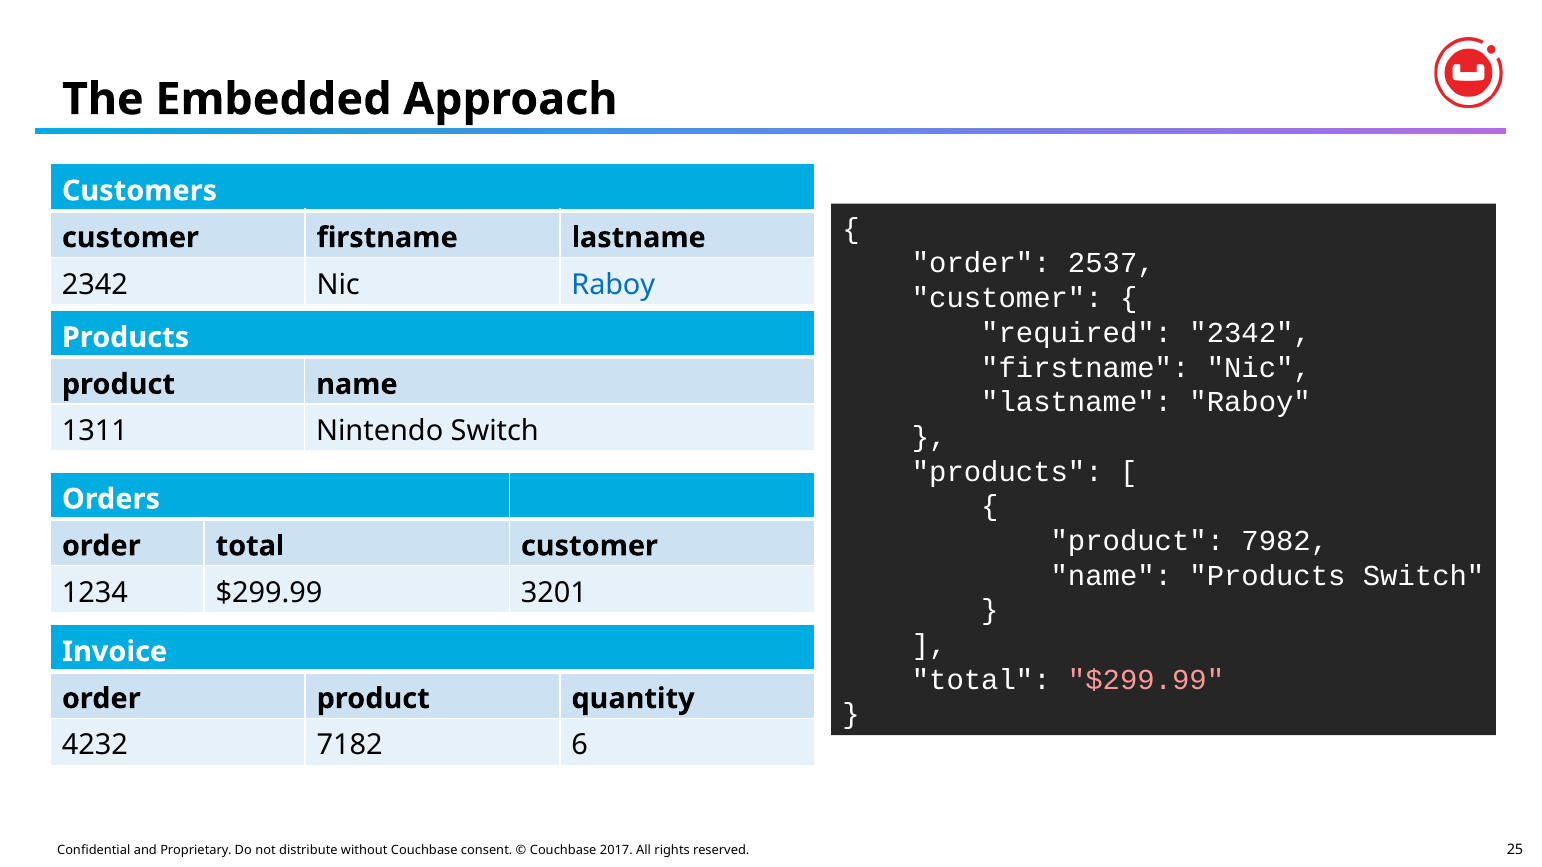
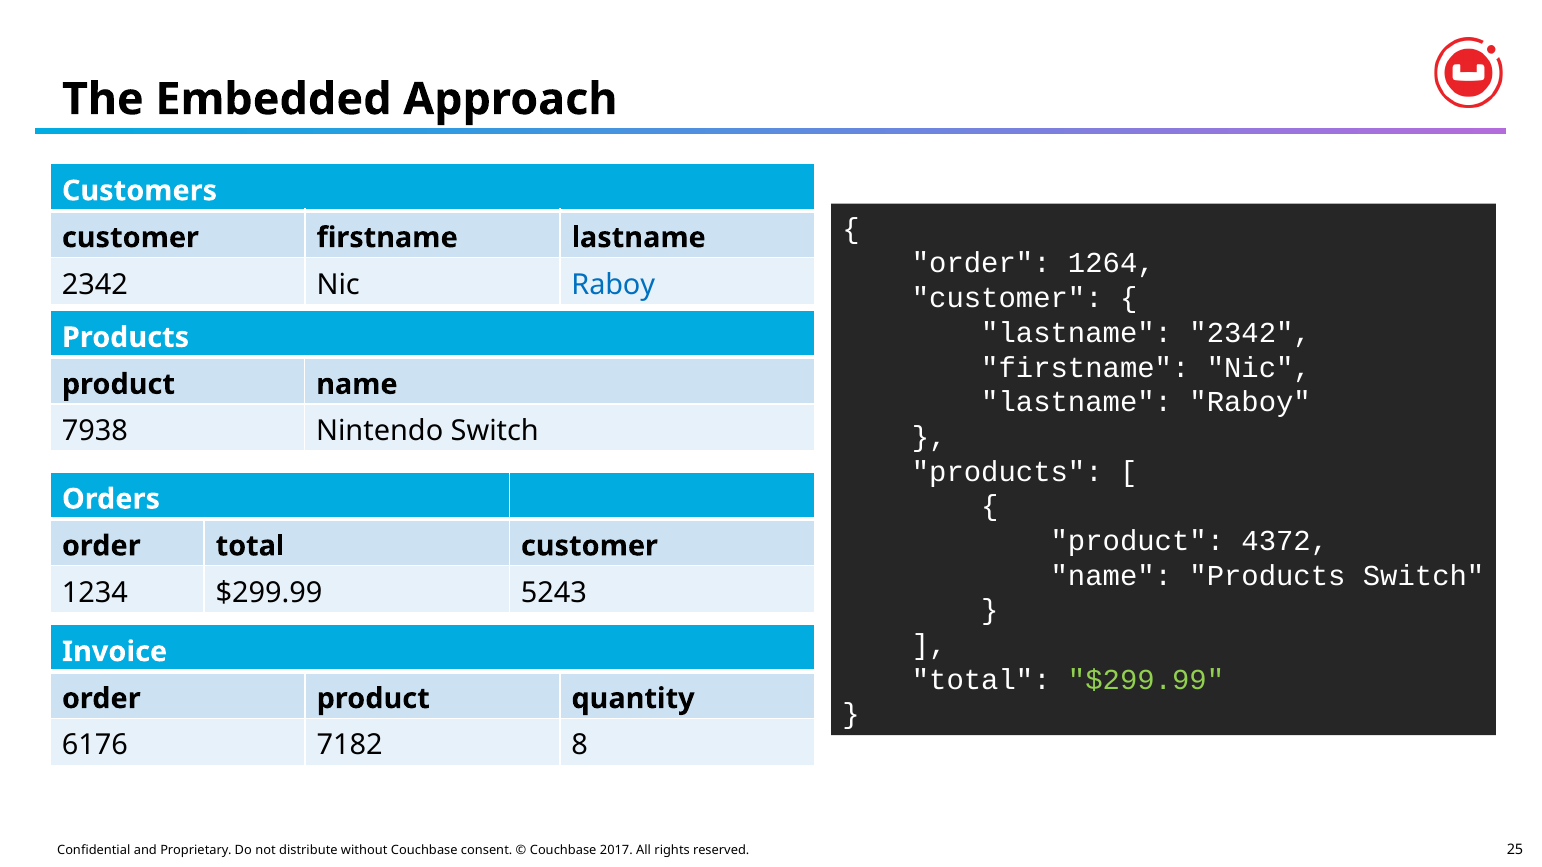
2537: 2537 -> 1264
required at (1077, 333): required -> lastname
1311: 1311 -> 7938
7982: 7982 -> 4372
3201: 3201 -> 5243
$299.99 at (1146, 680) colour: pink -> light green
4232: 4232 -> 6176
6: 6 -> 8
